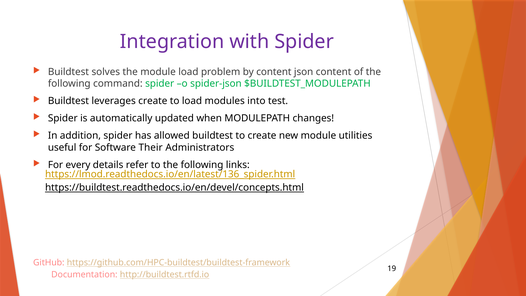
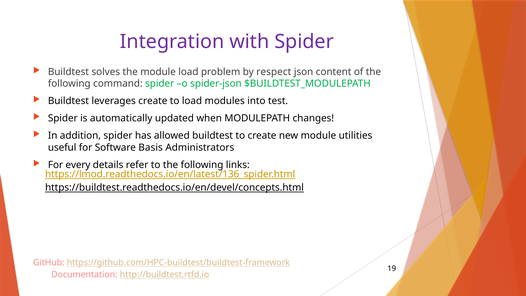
by content: content -> respect
Their: Their -> Basis
